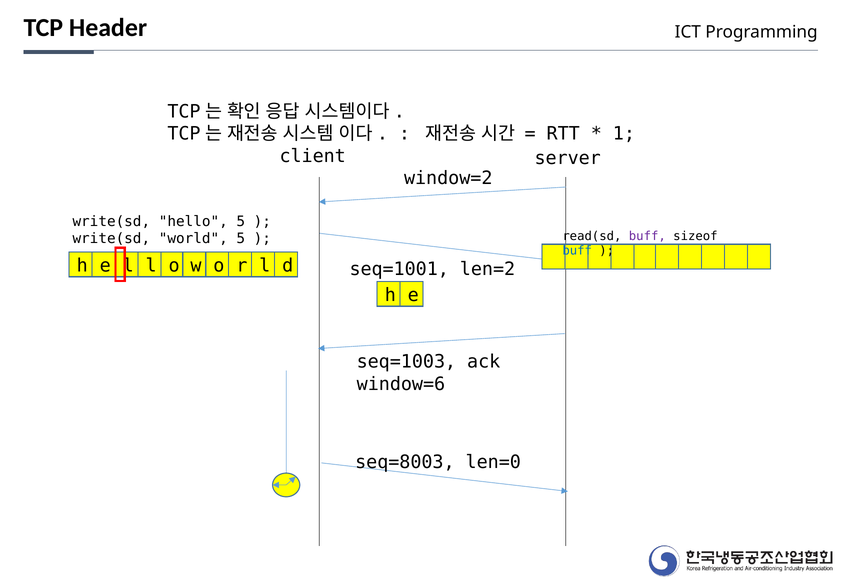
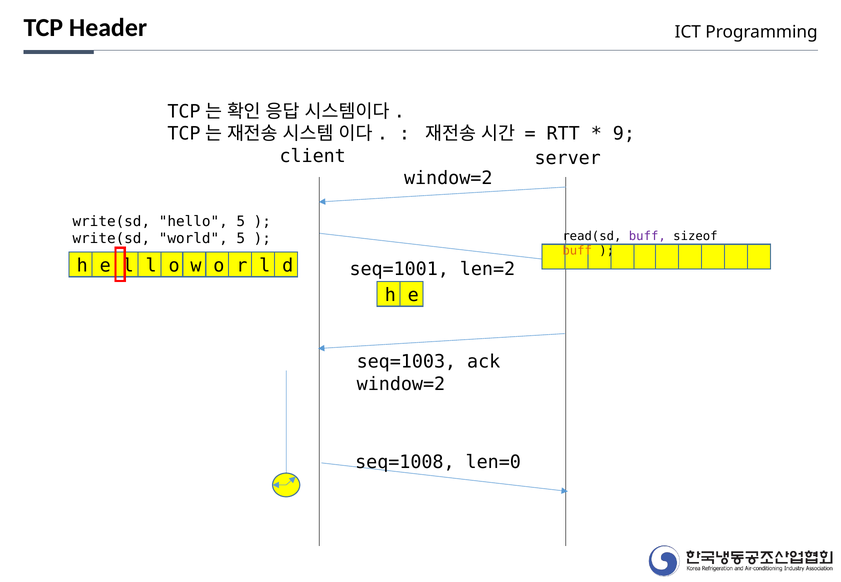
1: 1 -> 9
buff at (577, 251) colour: blue -> orange
window=6 at (401, 384): window=6 -> window=2
seq=8003: seq=8003 -> seq=1008
